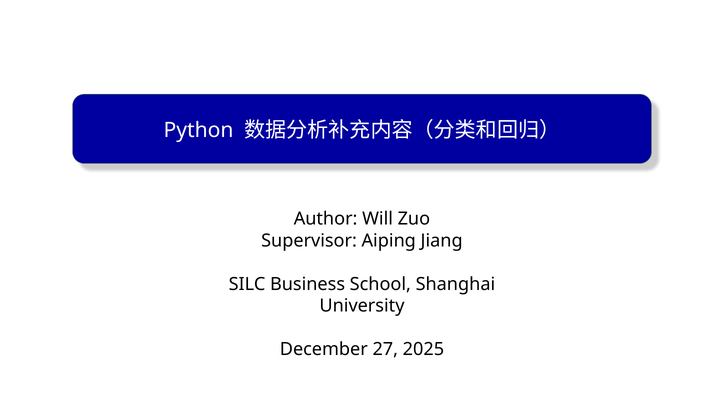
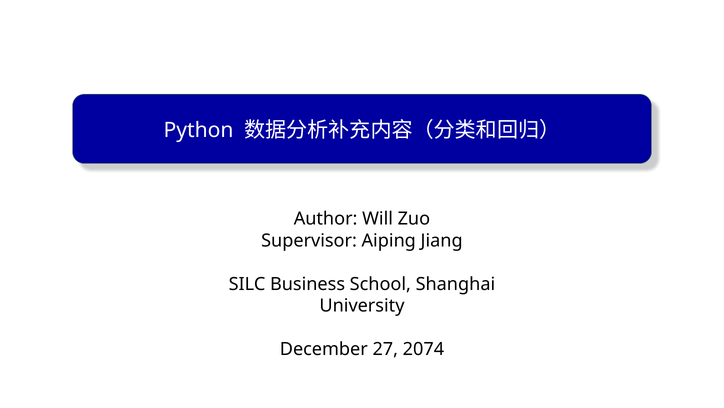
2025: 2025 -> 2074
